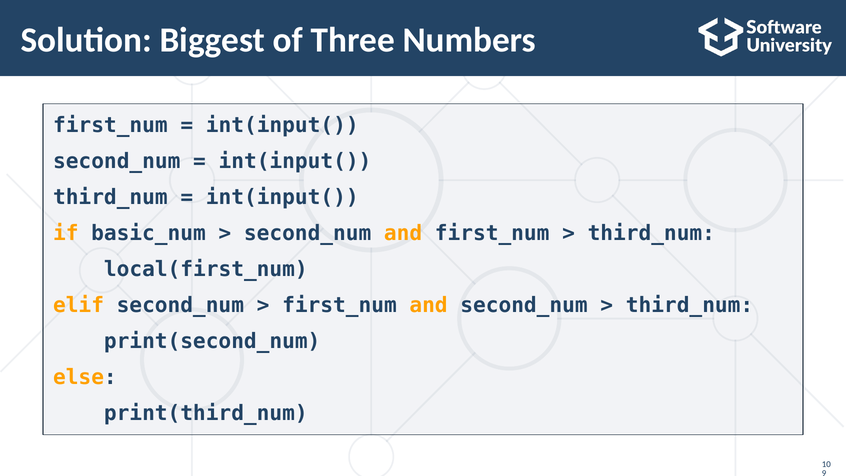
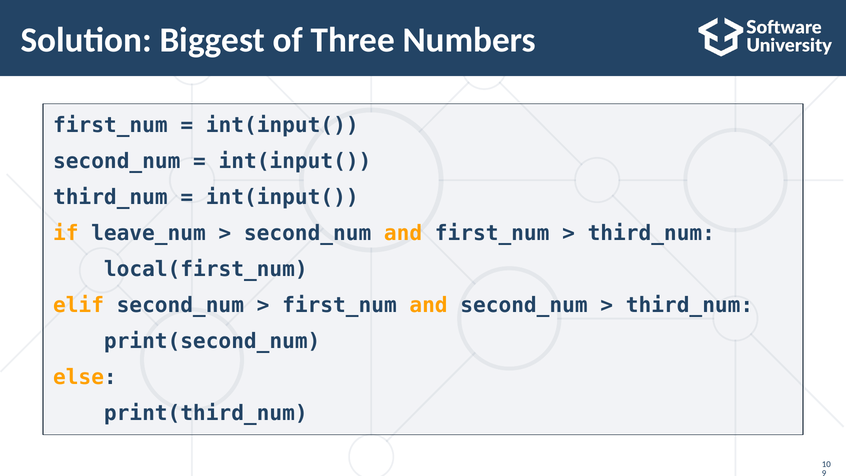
basic_num: basic_num -> leave_num
